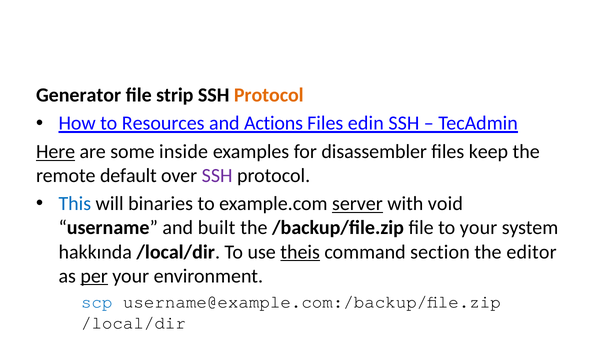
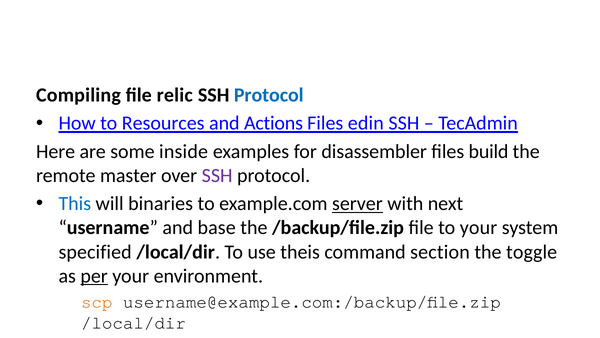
Generator: Generator -> Compiling
strip: strip -> relic
Protocol at (269, 95) colour: orange -> blue
Here underline: present -> none
keep: keep -> build
default: default -> master
void: void -> next
built: built -> base
hakkında: hakkında -> specified
theis underline: present -> none
editor: editor -> toggle
scp at (97, 301) colour: blue -> orange
